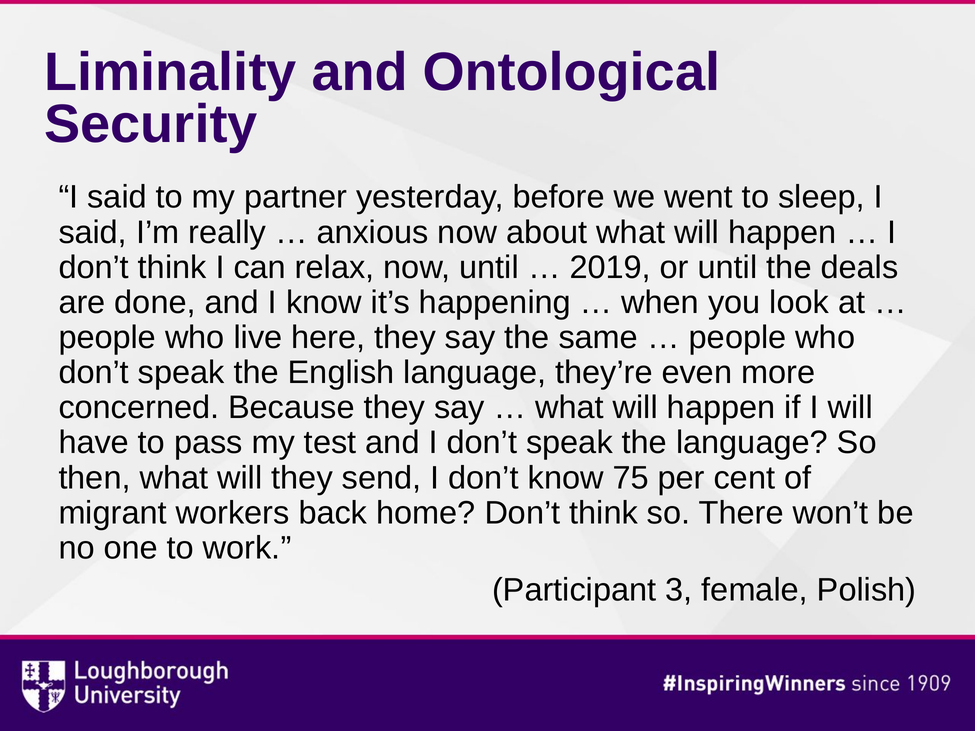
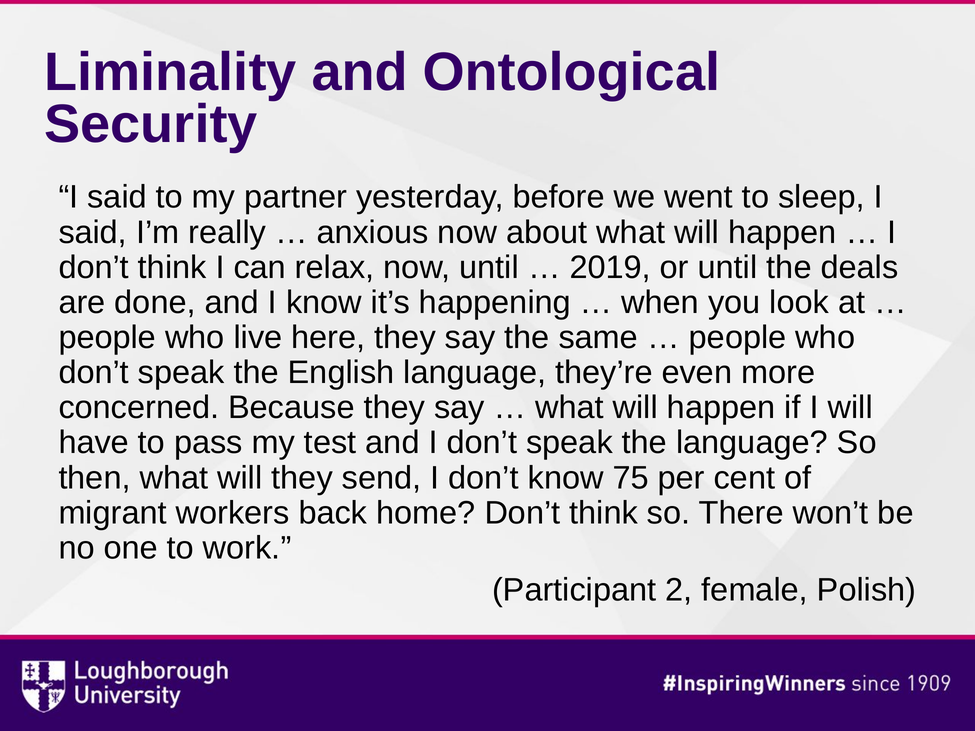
3: 3 -> 2
